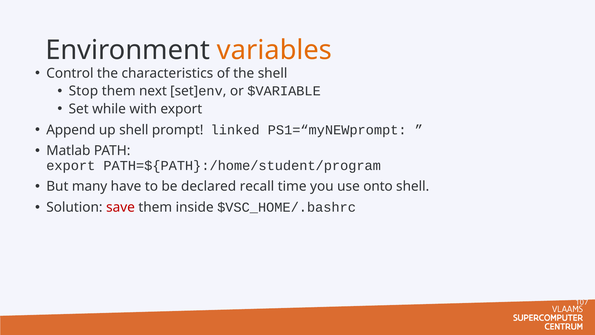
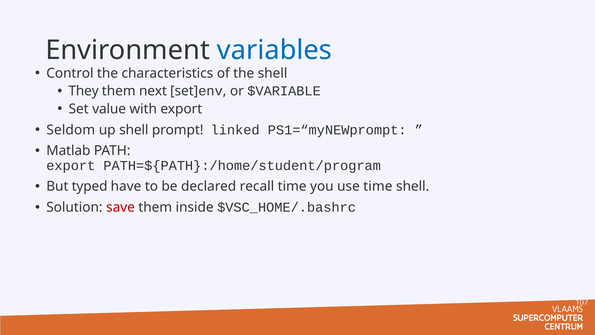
variables colour: orange -> blue
Stop: Stop -> They
while: while -> value
Append: Append -> Seldom
many: many -> typed
use onto: onto -> time
